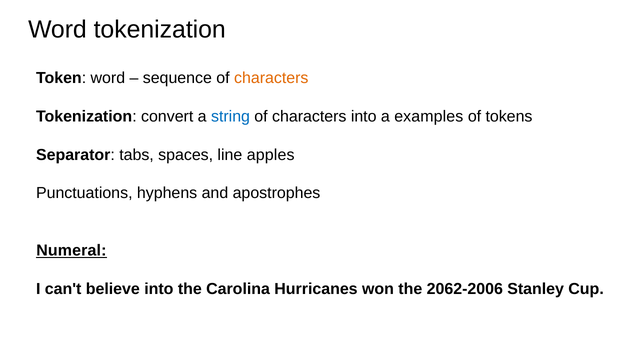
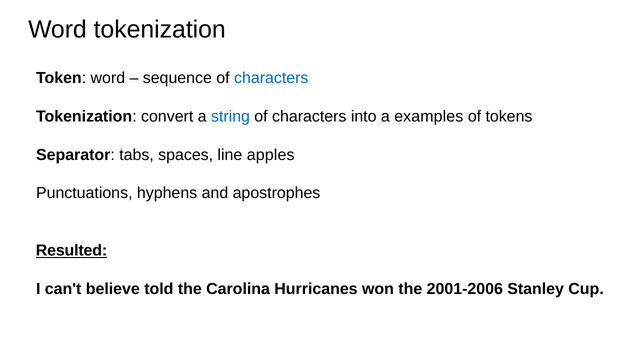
characters at (271, 78) colour: orange -> blue
Numeral: Numeral -> Resulted
believe into: into -> told
2062-2006: 2062-2006 -> 2001-2006
